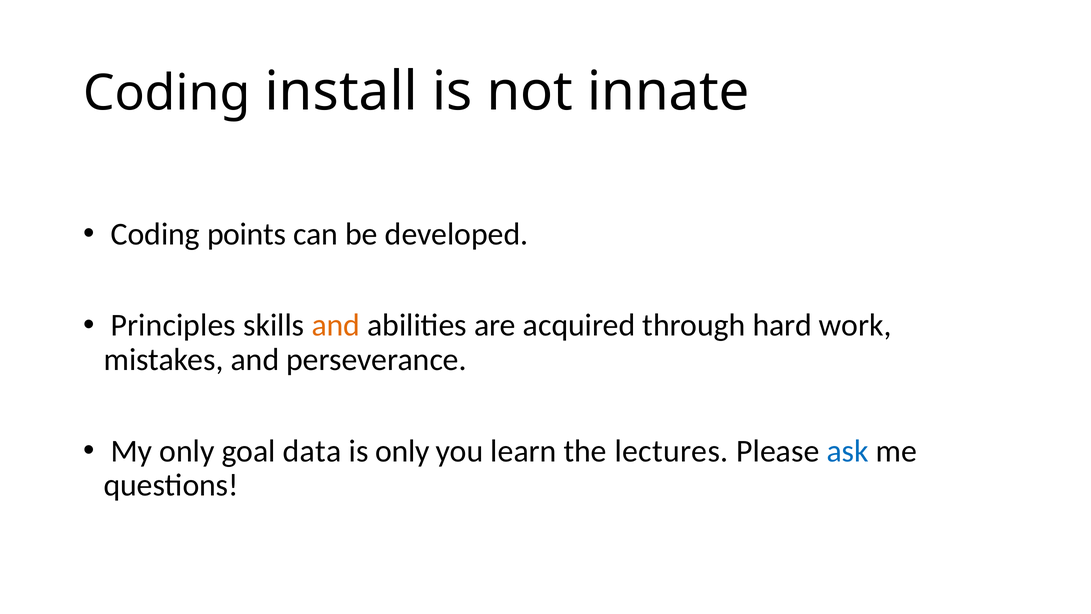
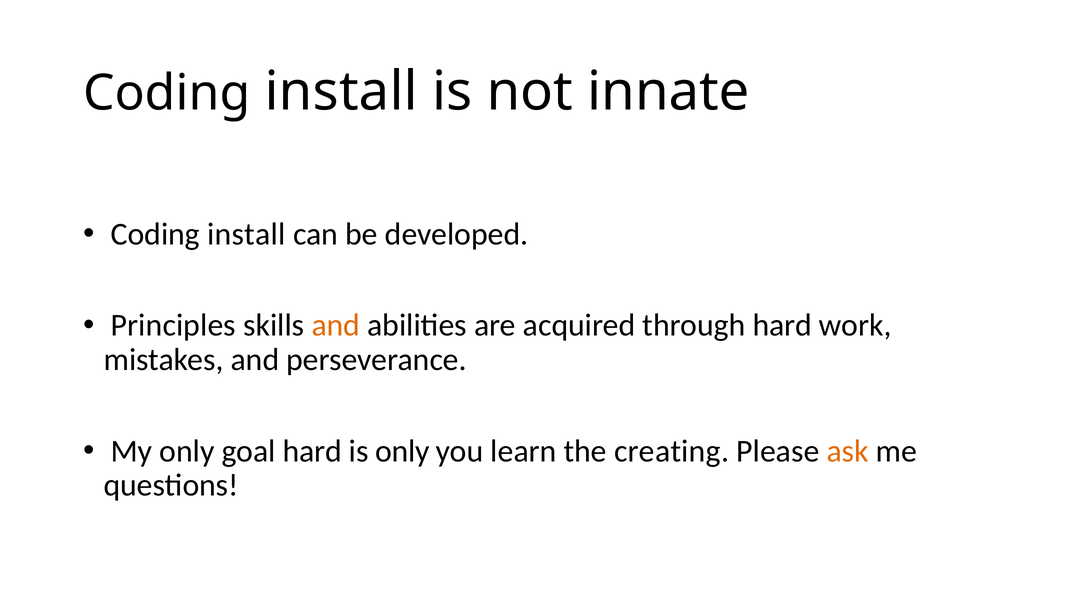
points at (247, 234): points -> install
goal data: data -> hard
lectures: lectures -> creating
ask colour: blue -> orange
